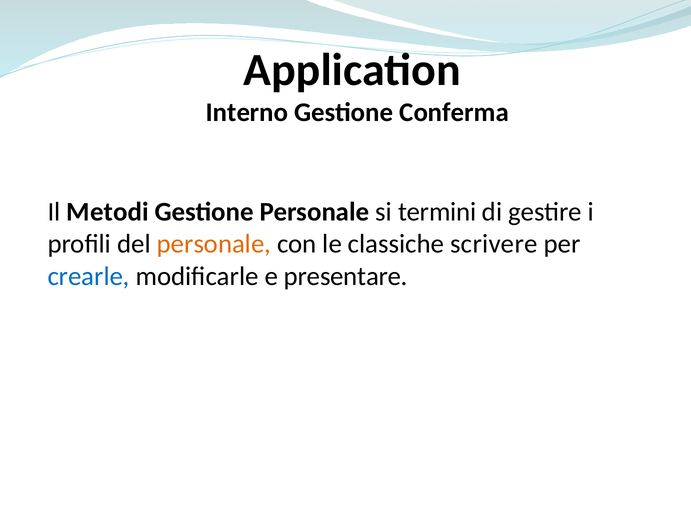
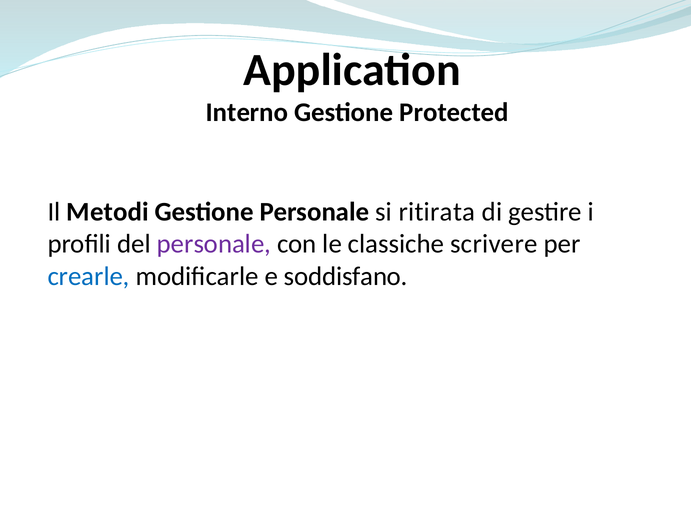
Conferma: Conferma -> Protected
termini: termini -> ritirata
personale at (214, 244) colour: orange -> purple
presentare: presentare -> soddisfano
